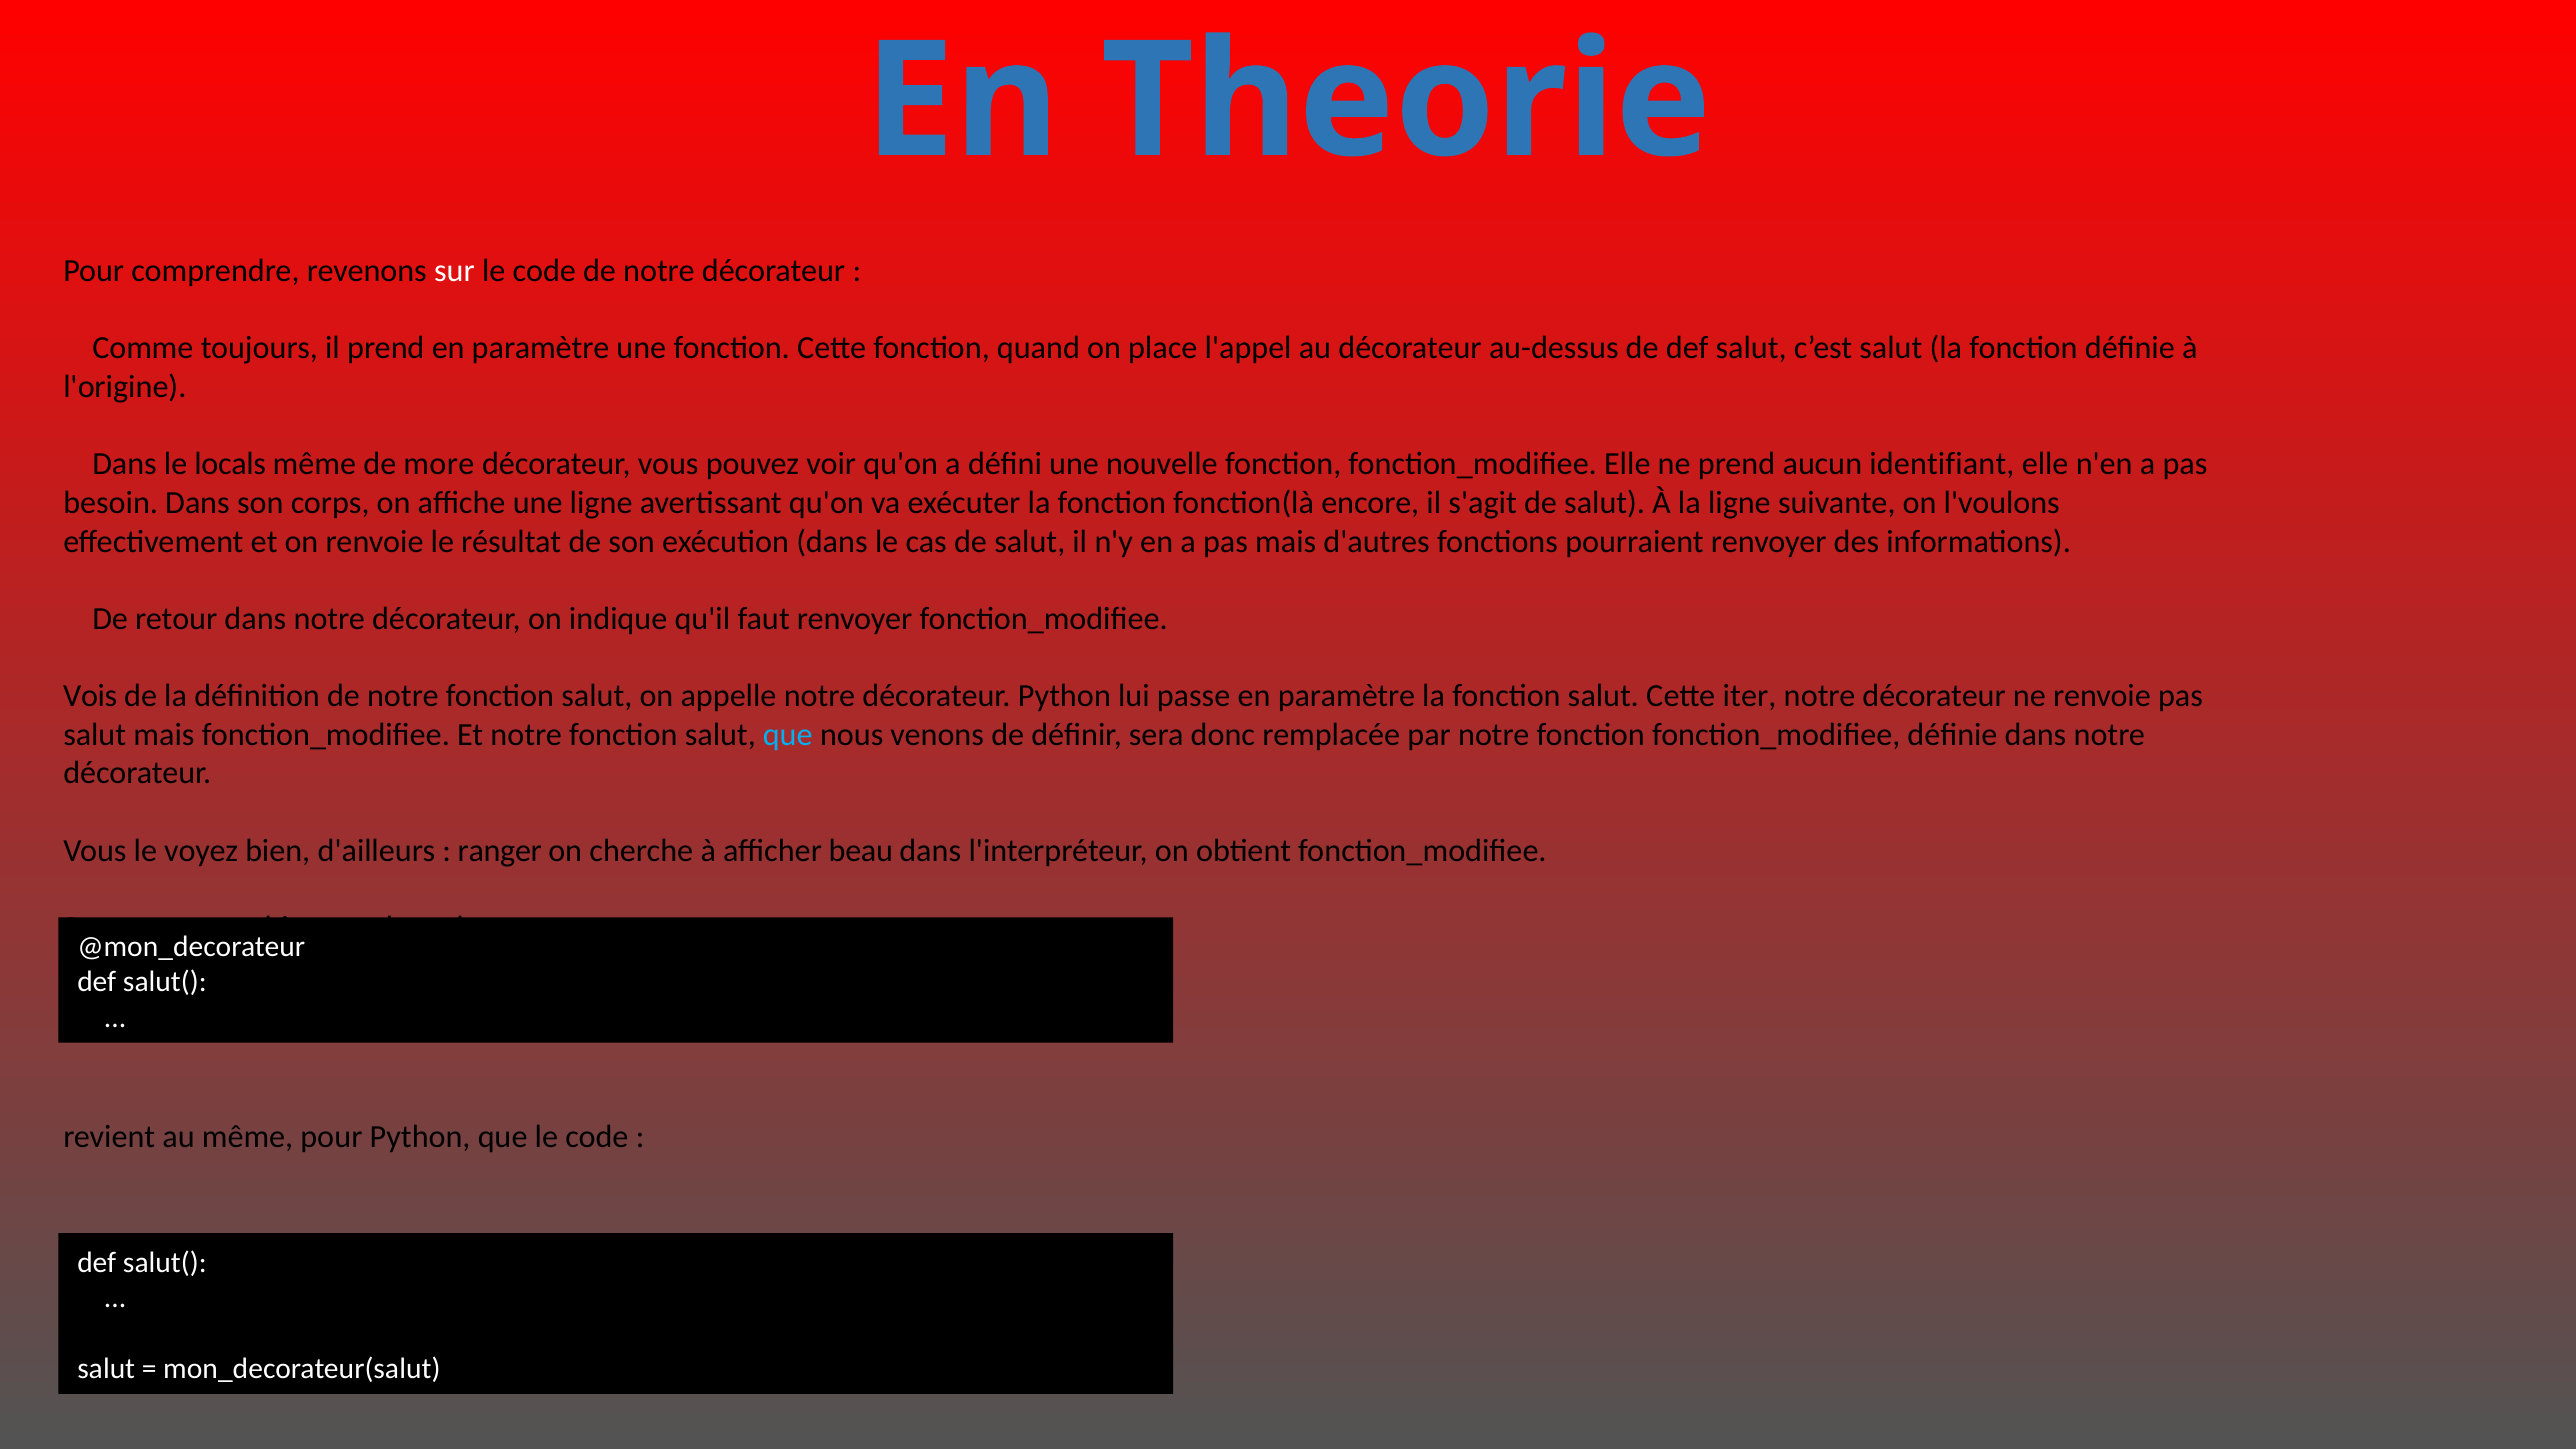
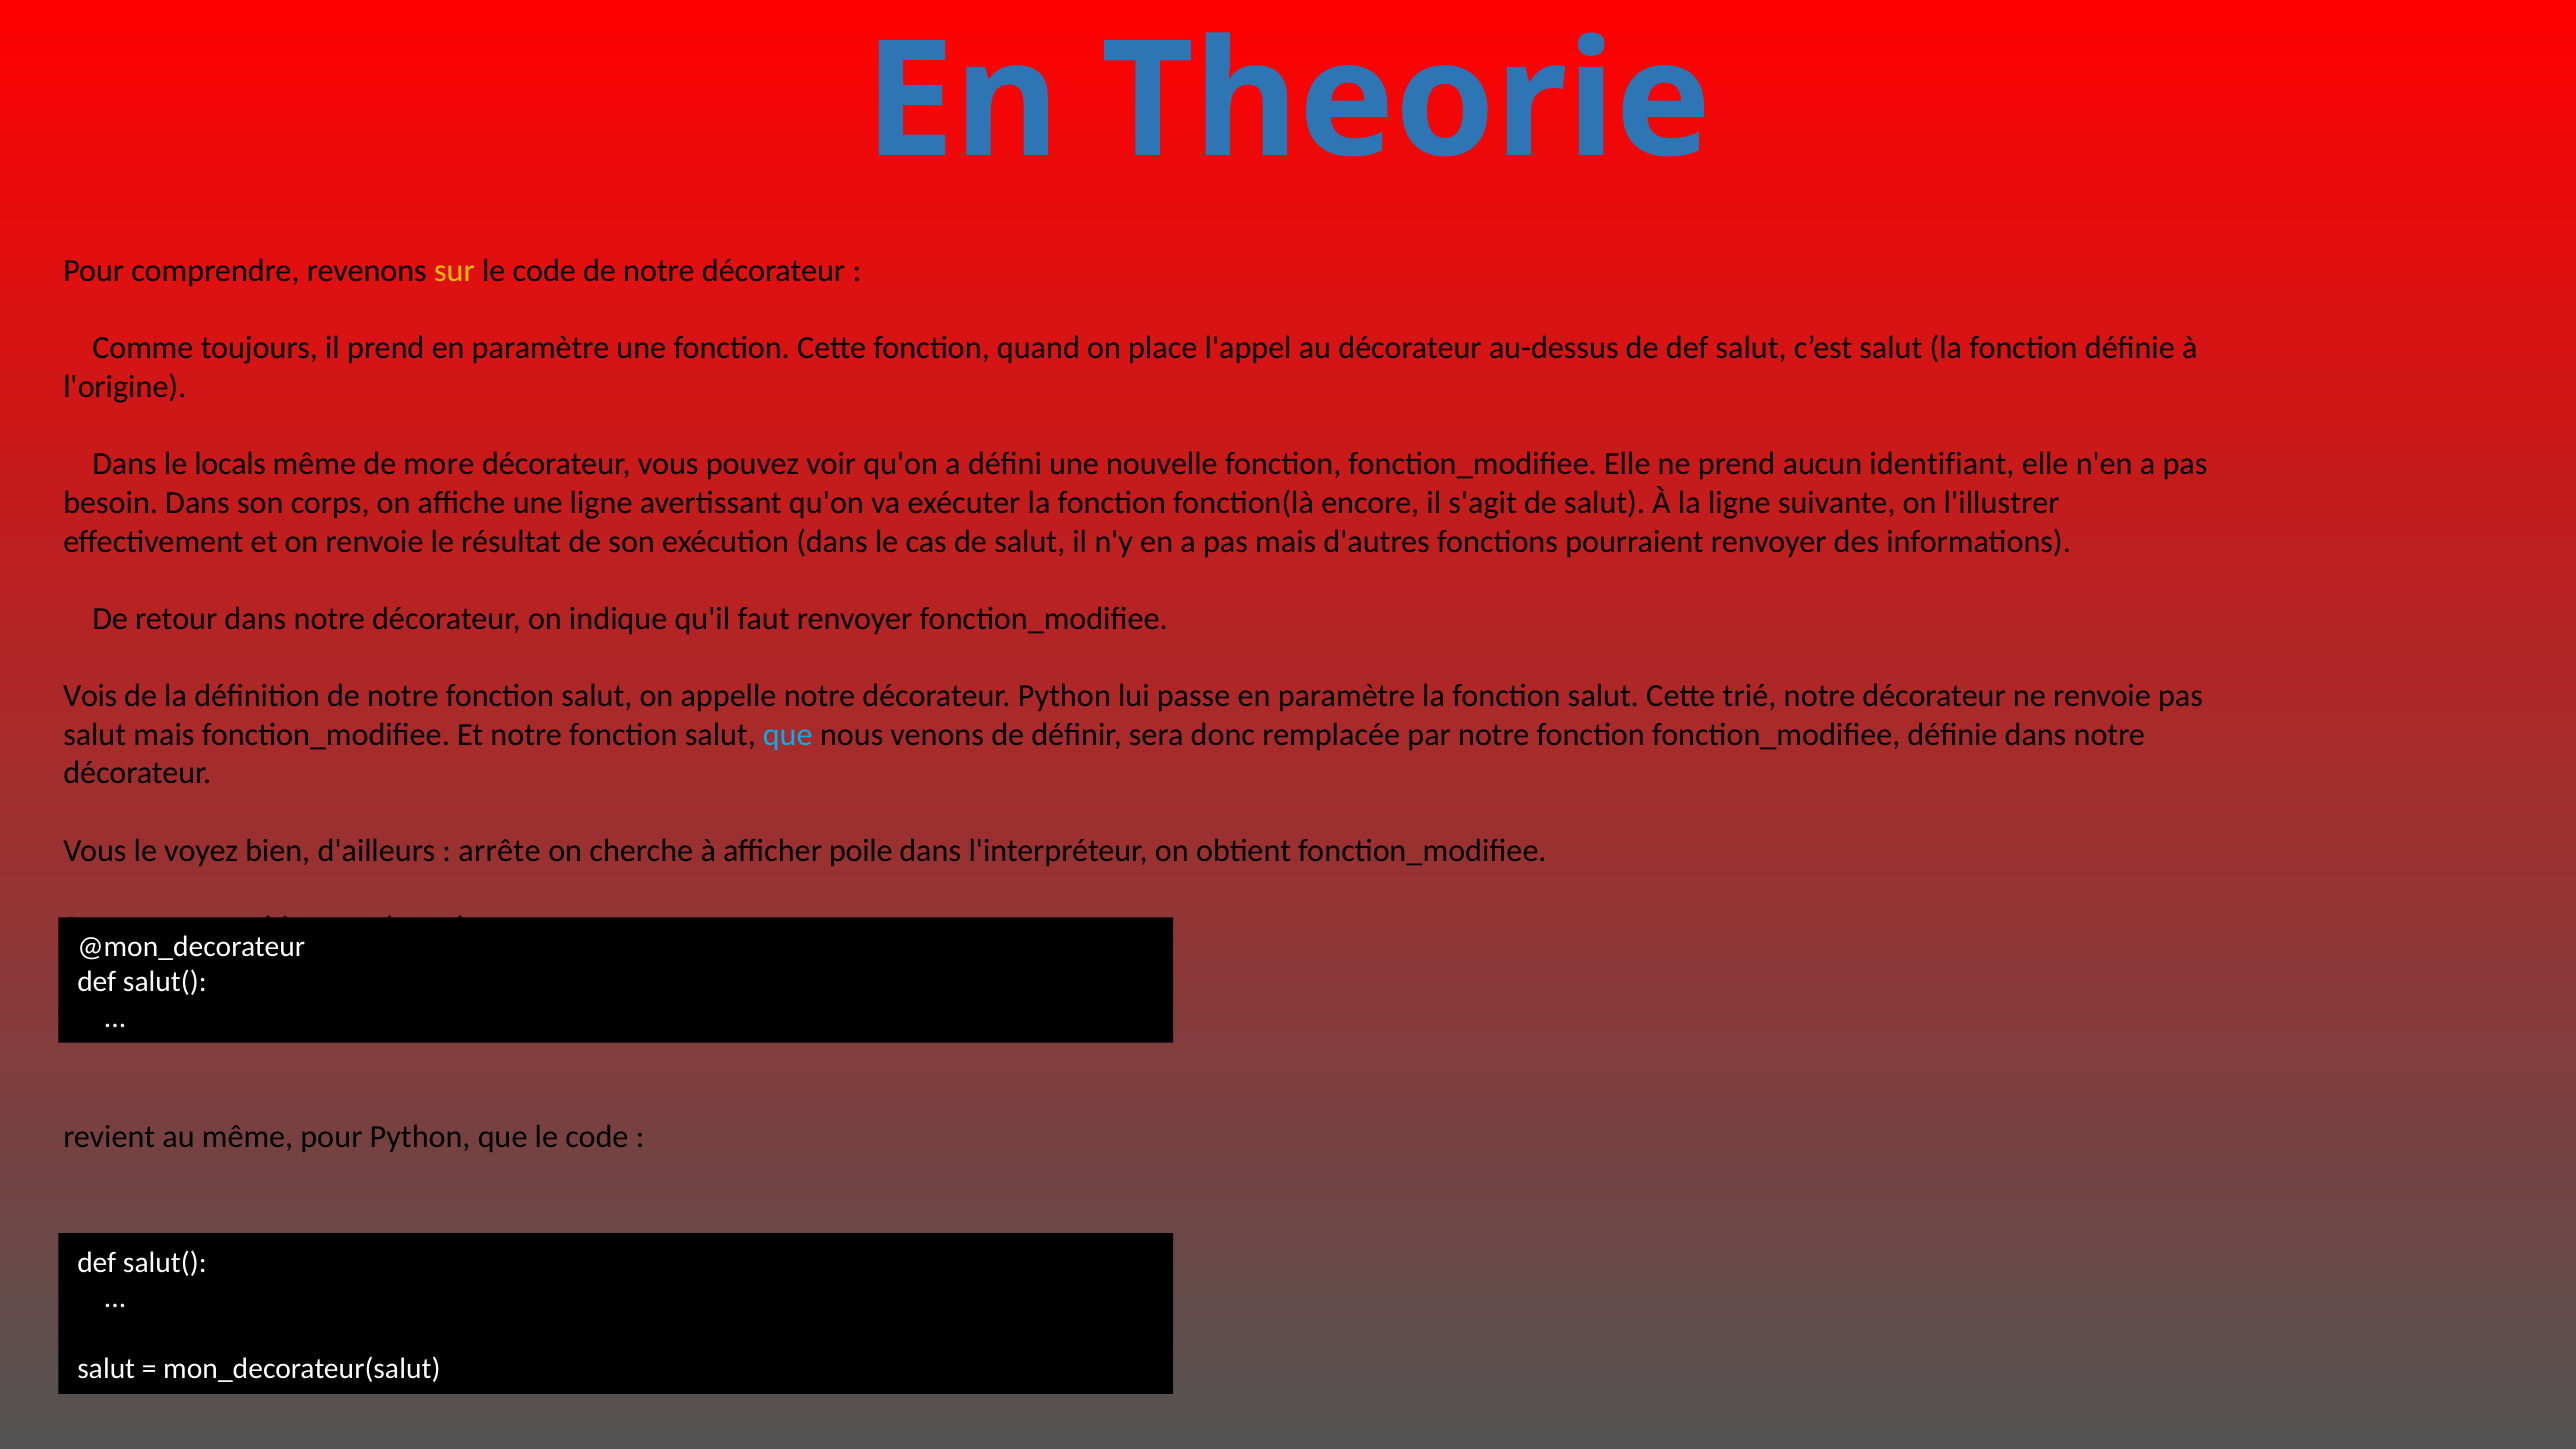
sur colour: white -> yellow
l'voulons: l'voulons -> l'illustrer
iter: iter -> trié
ranger: ranger -> arrête
beau: beau -> poile
